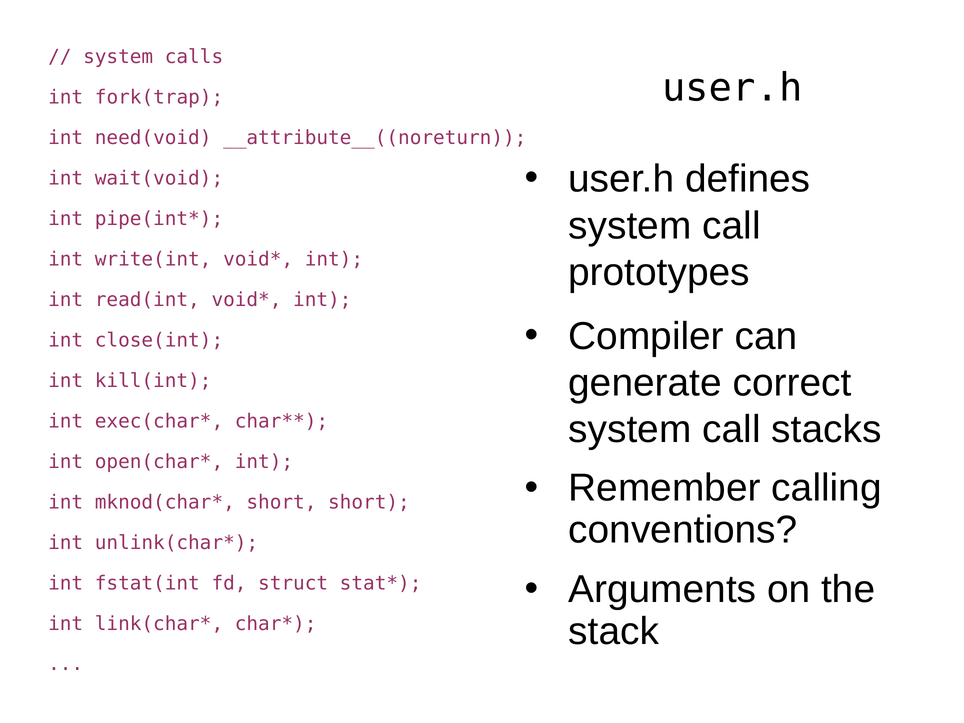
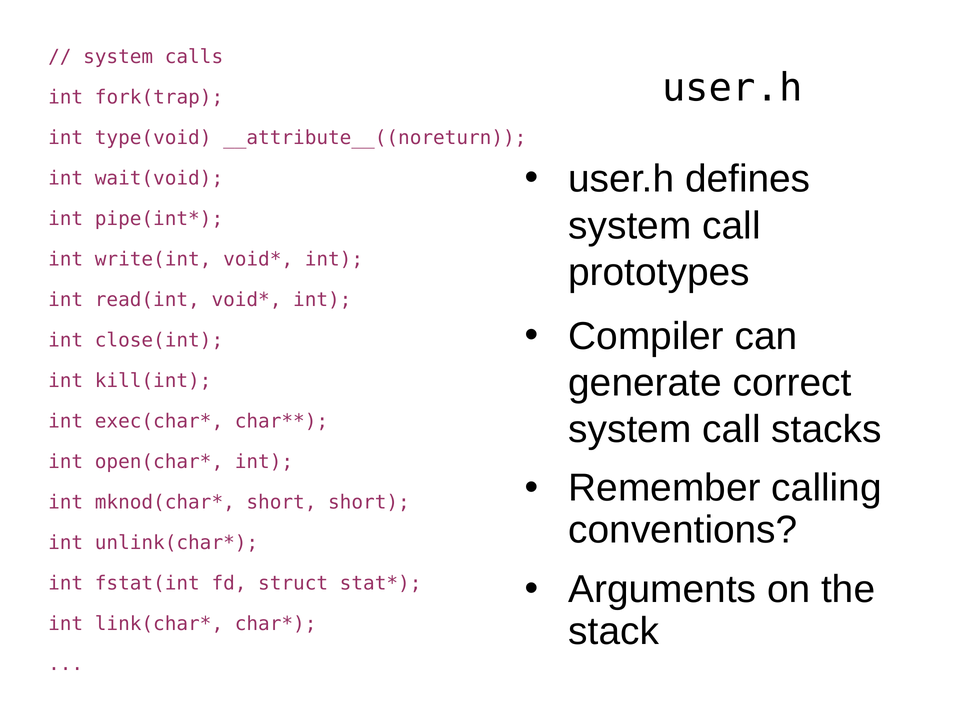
need(void: need(void -> type(void
